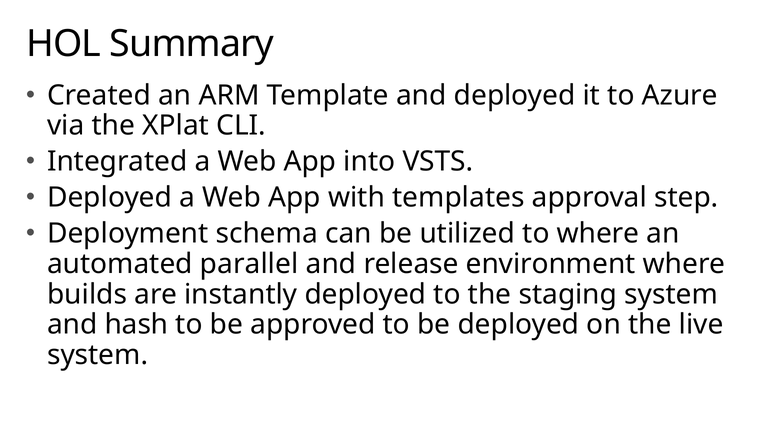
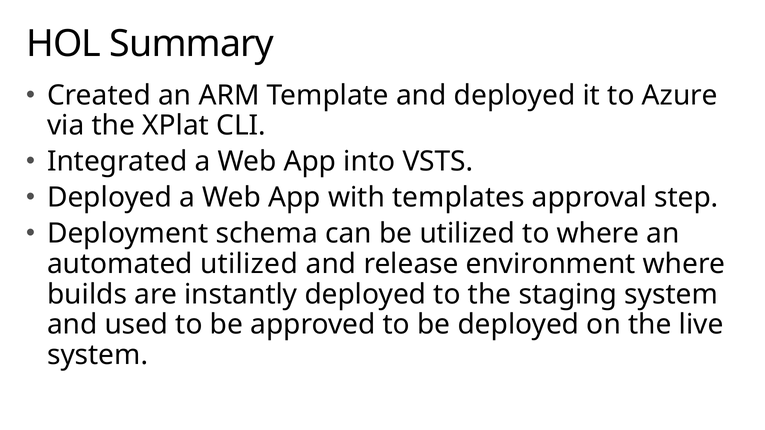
automated parallel: parallel -> utilized
hash: hash -> used
